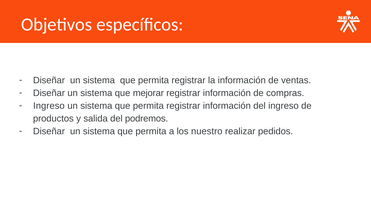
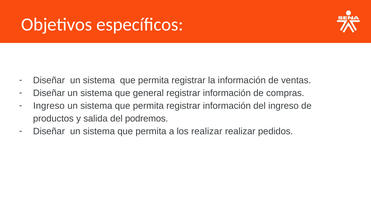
mejorar: mejorar -> general
los nuestro: nuestro -> realizar
